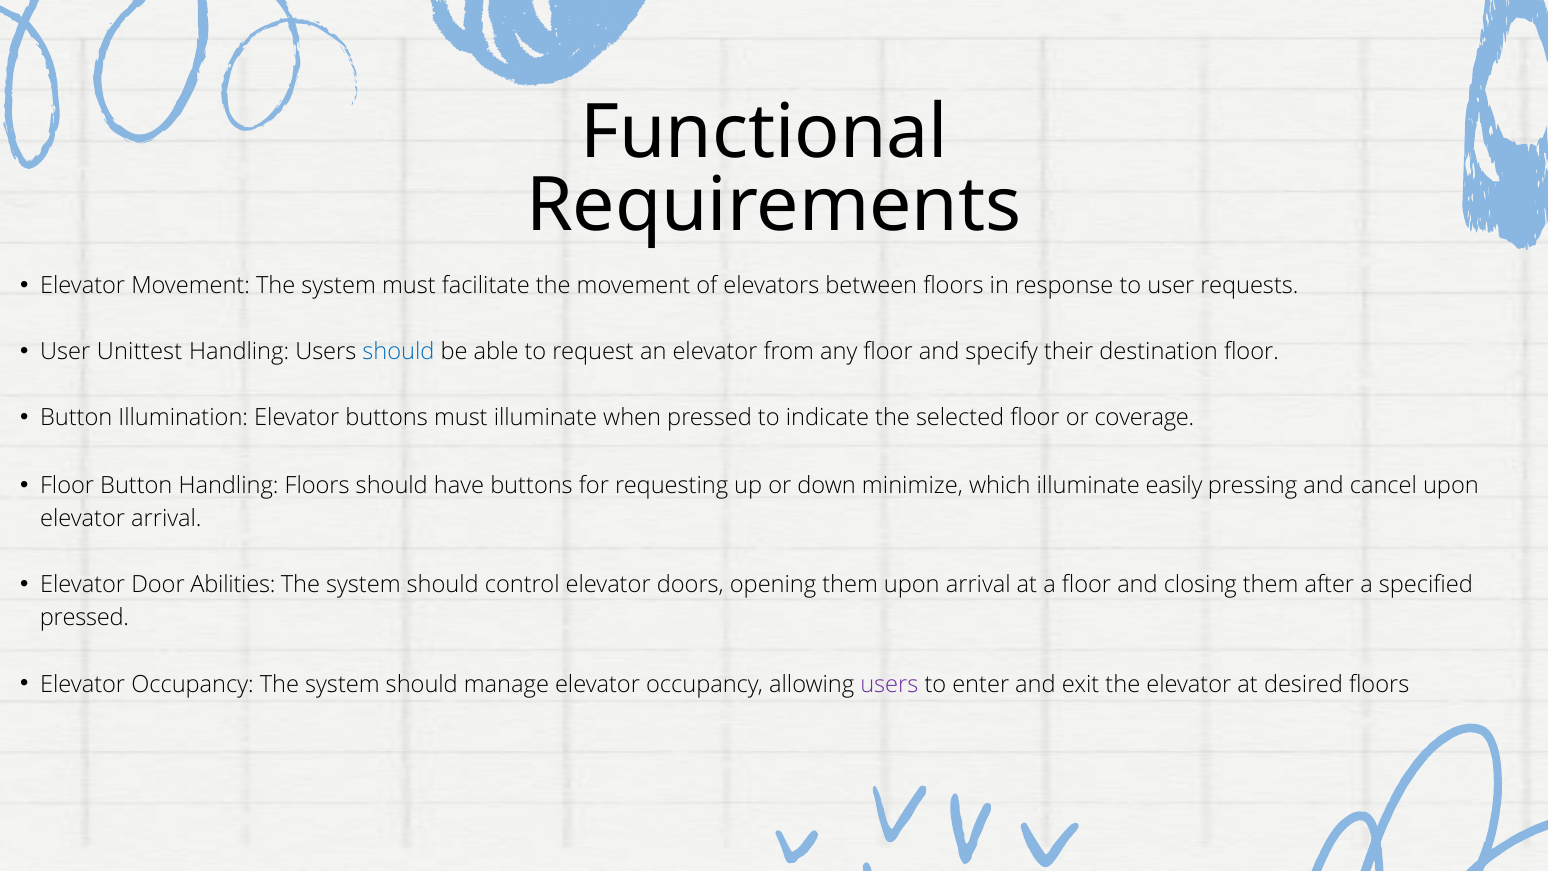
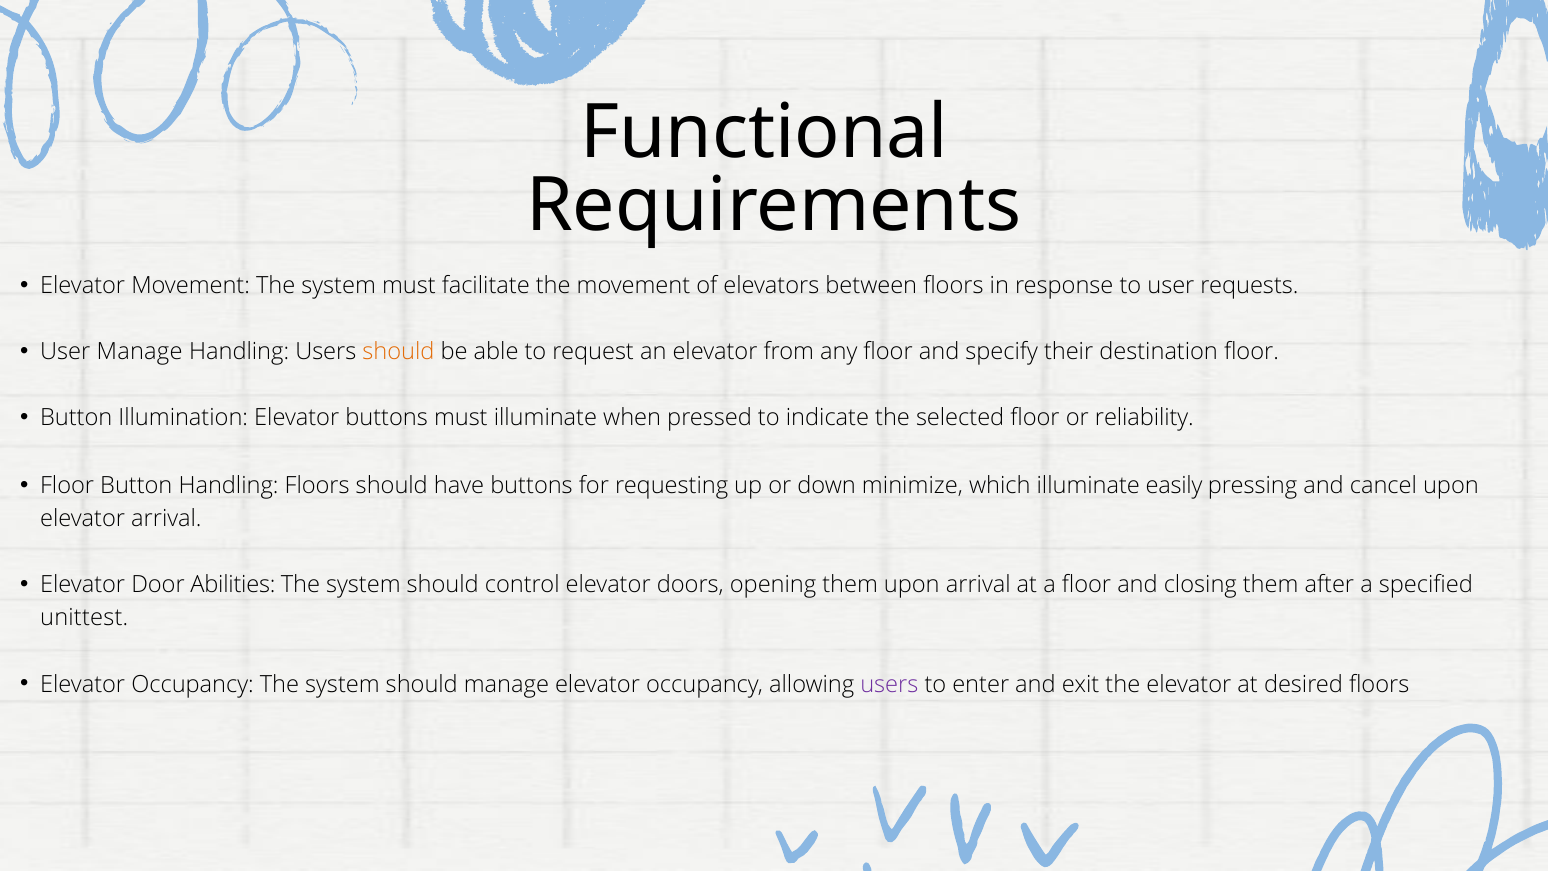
User Unittest: Unittest -> Manage
should at (398, 352) colour: blue -> orange
coverage: coverage -> reliability
pressed at (84, 618): pressed -> unittest
